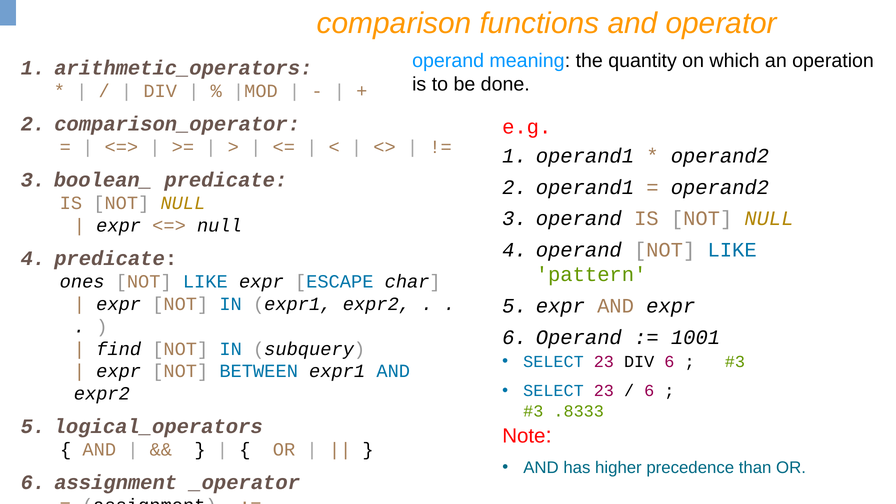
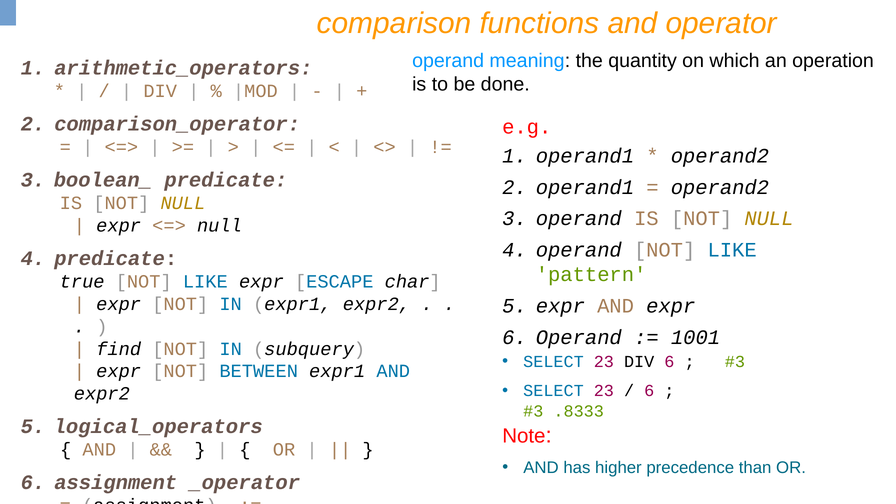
ones: ones -> true
